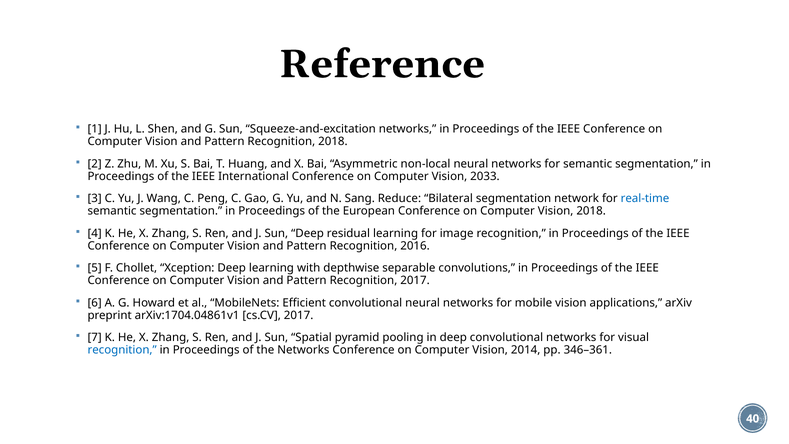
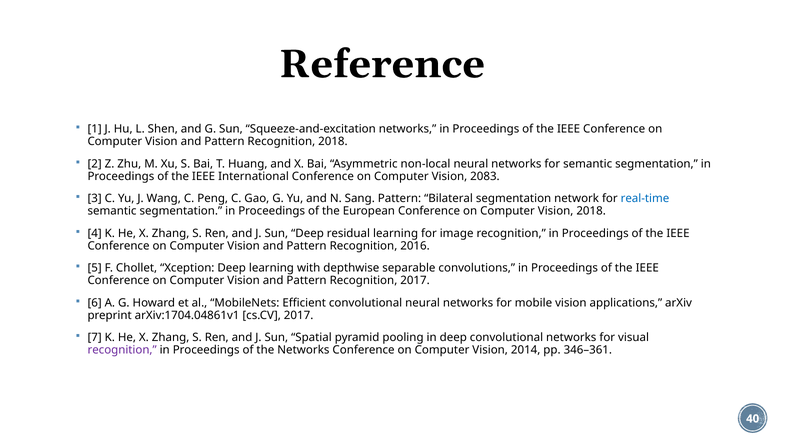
2033: 2033 -> 2083
Sang Reduce: Reduce -> Pattern
recognition at (122, 350) colour: blue -> purple
